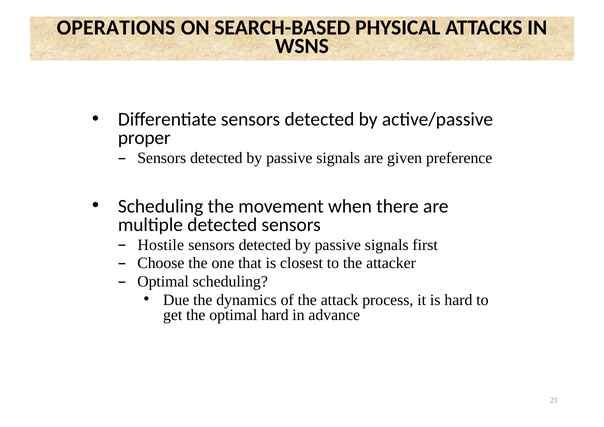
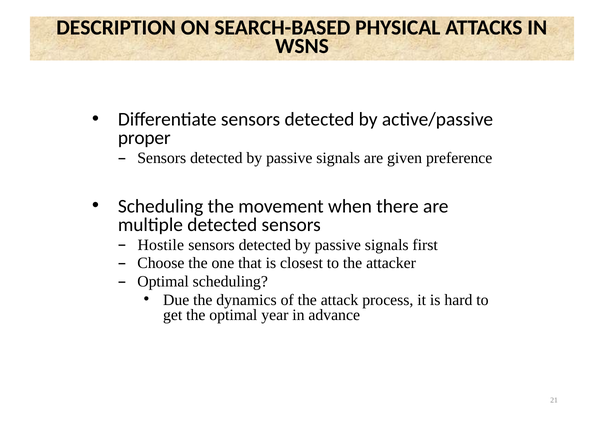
OPERATIONS: OPERATIONS -> DESCRIPTION
optimal hard: hard -> year
